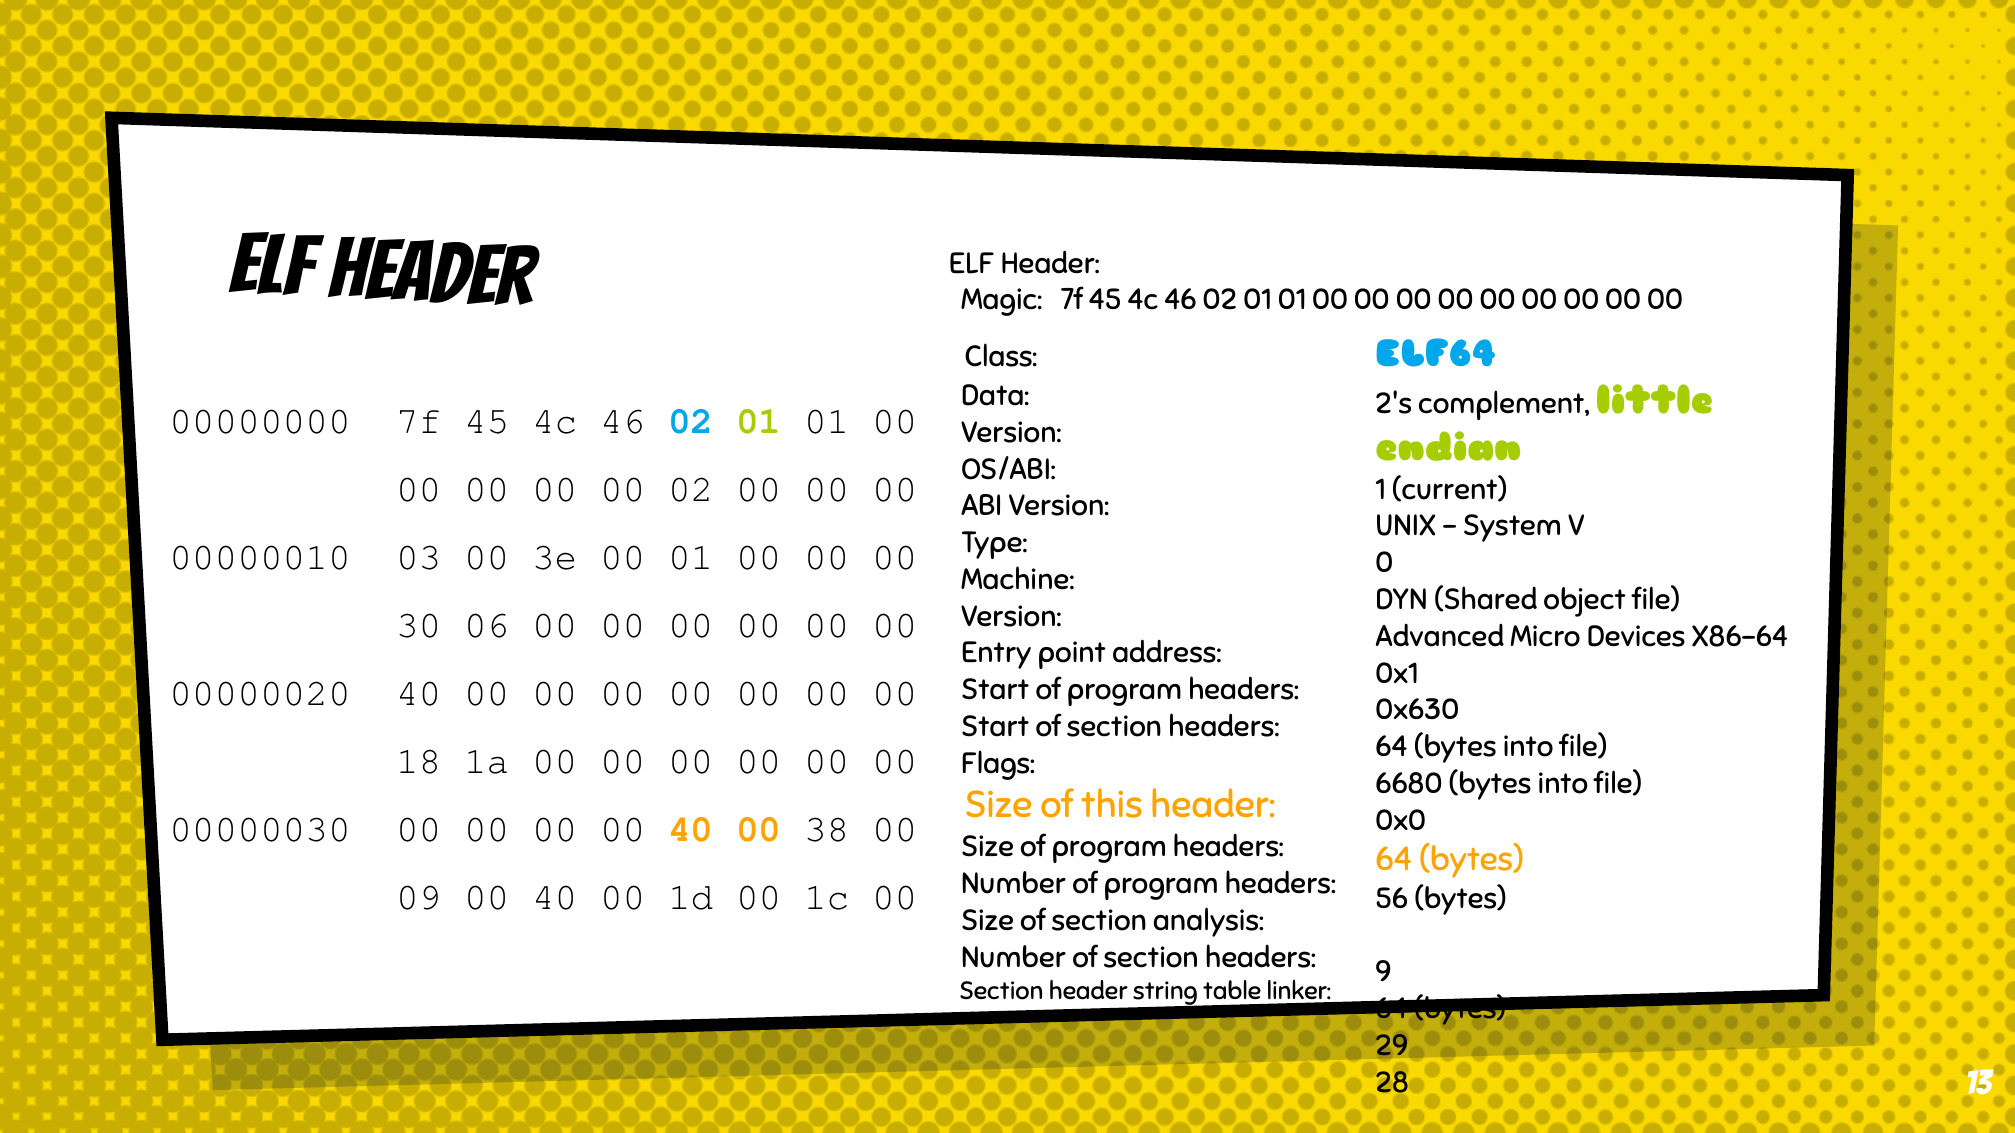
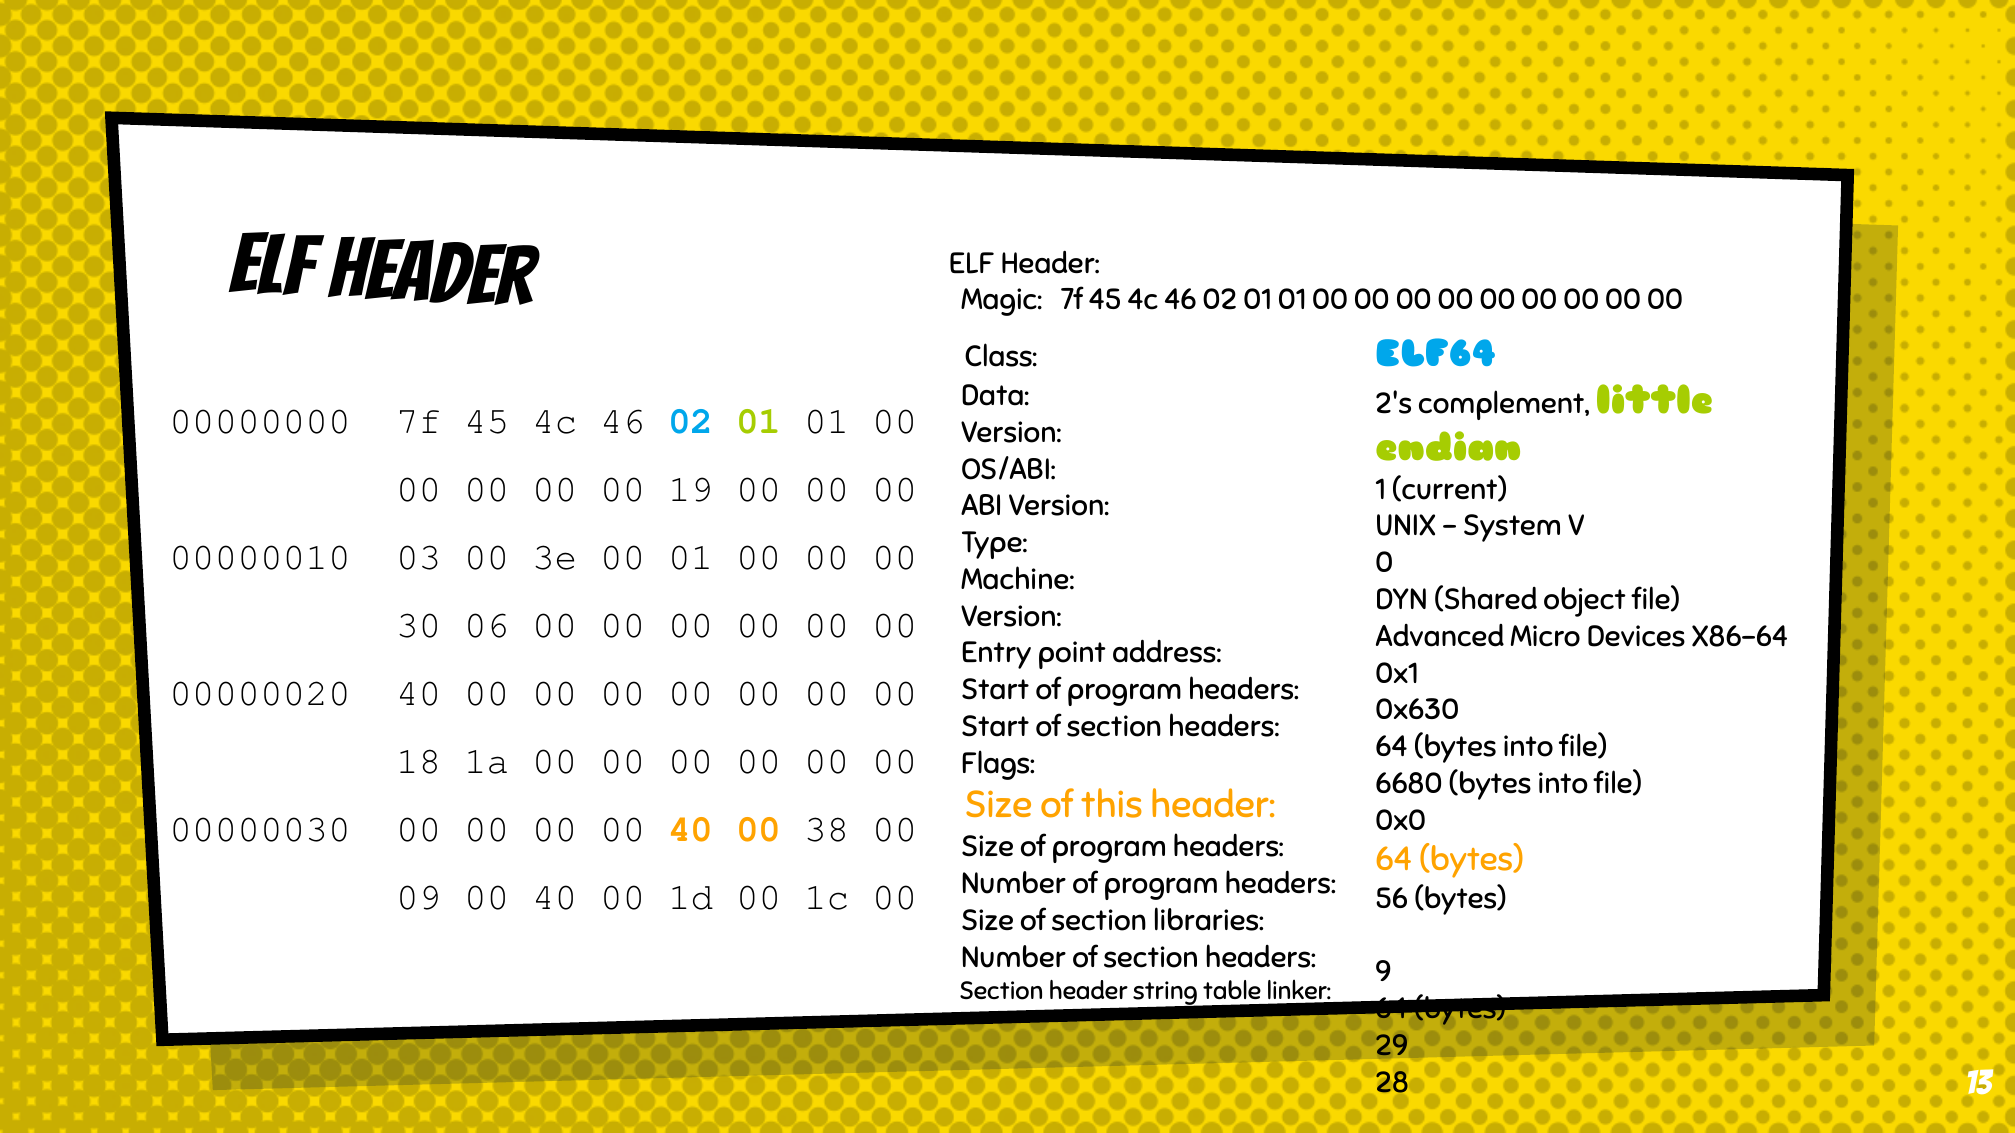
00 02: 02 -> 19
analysis: analysis -> libraries
